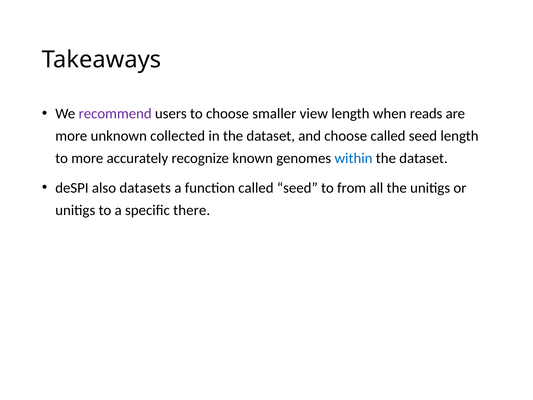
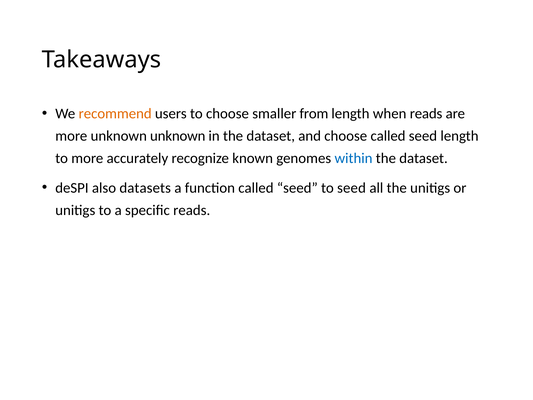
recommend colour: purple -> orange
view: view -> from
unknown collected: collected -> unknown
to from: from -> seed
specific there: there -> reads
